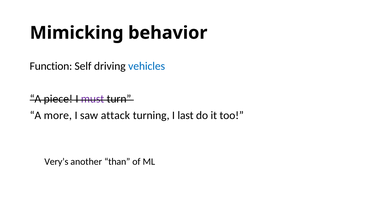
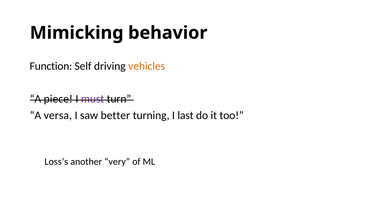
vehicles colour: blue -> orange
more: more -> versa
attack: attack -> better
Very’s: Very’s -> Loss’s
than: than -> very
